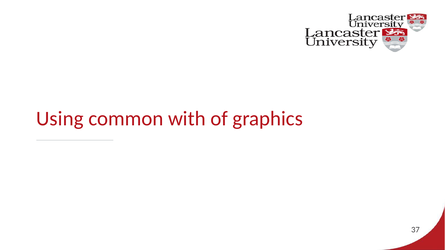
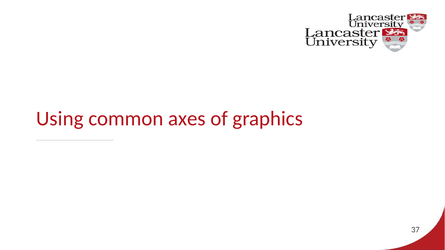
with: with -> axes
